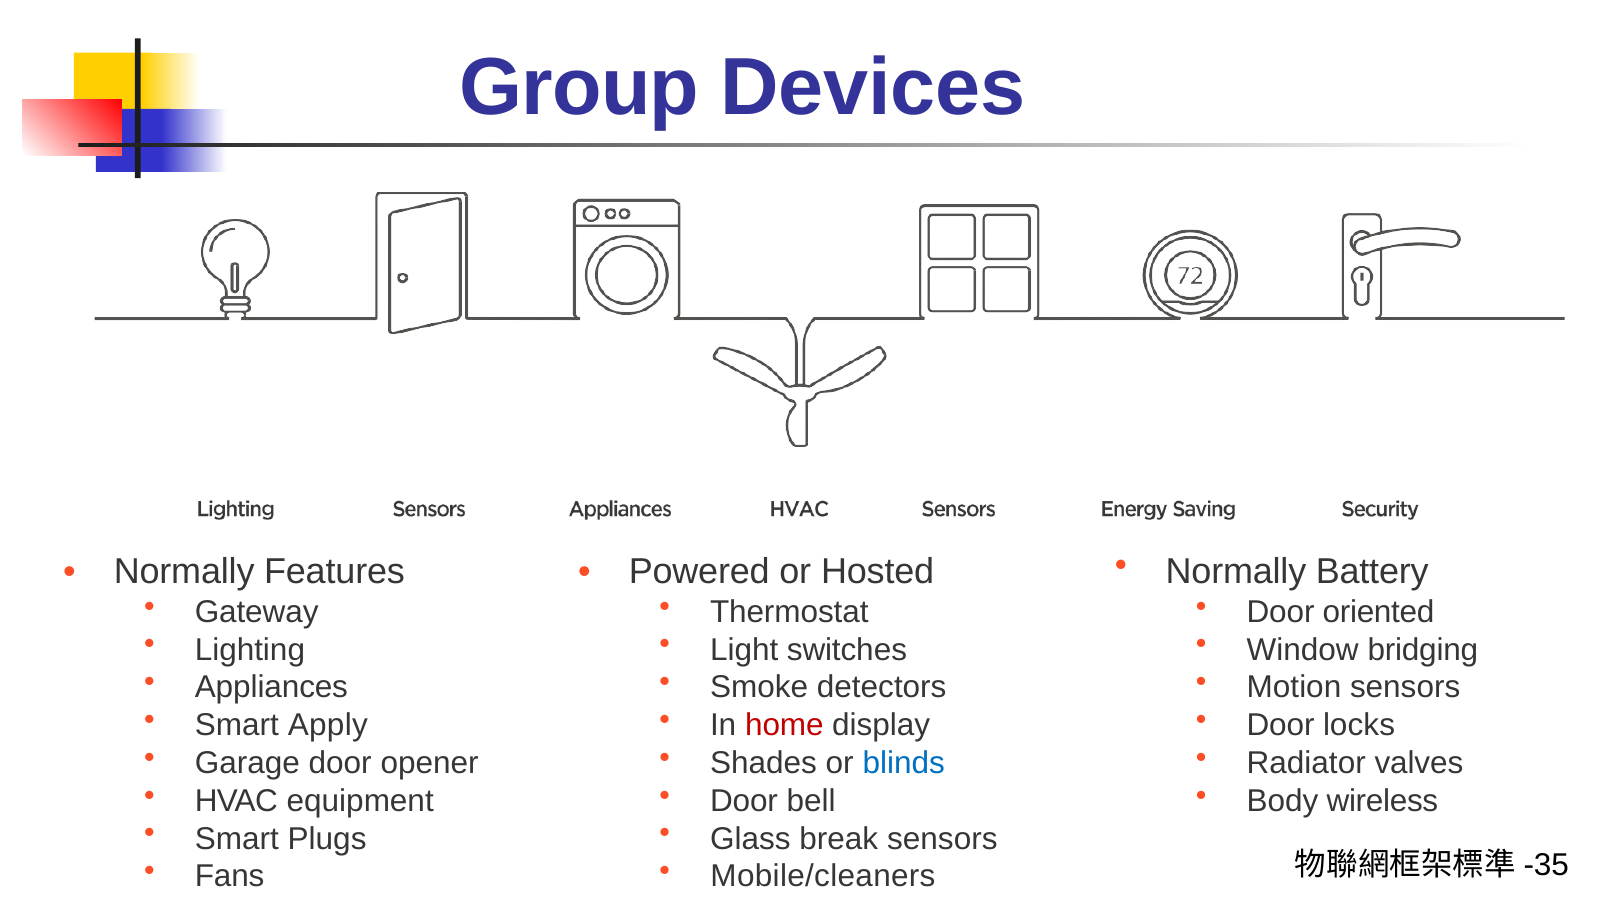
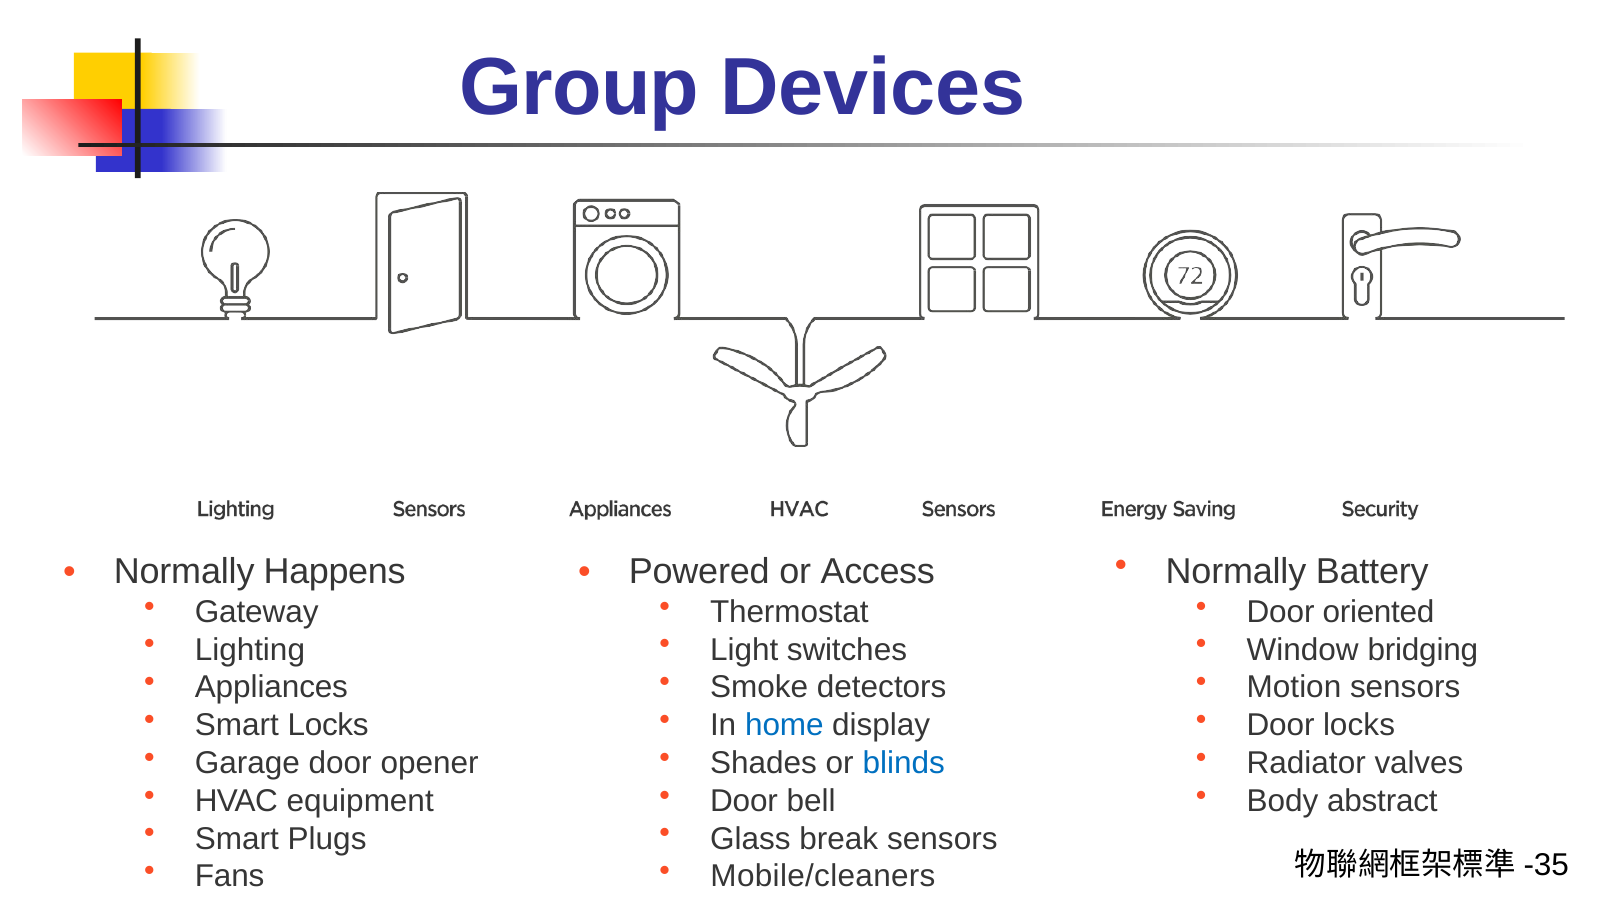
Features: Features -> Happens
Hosted: Hosted -> Access
Smart Apply: Apply -> Locks
home colour: red -> blue
wireless: wireless -> abstract
